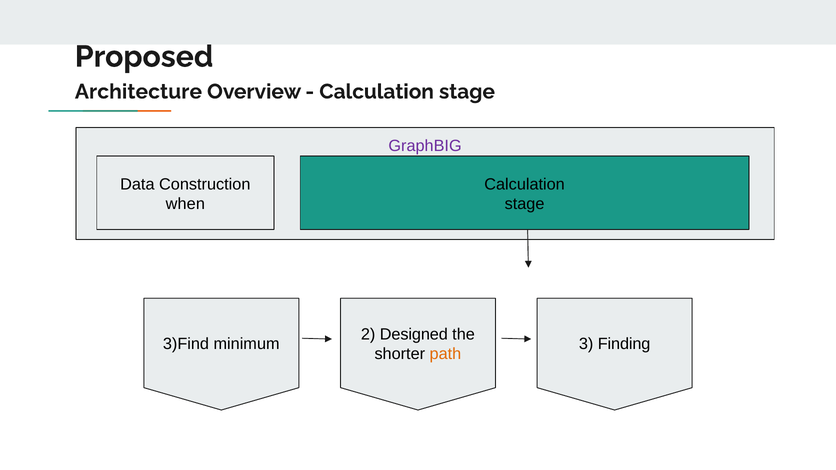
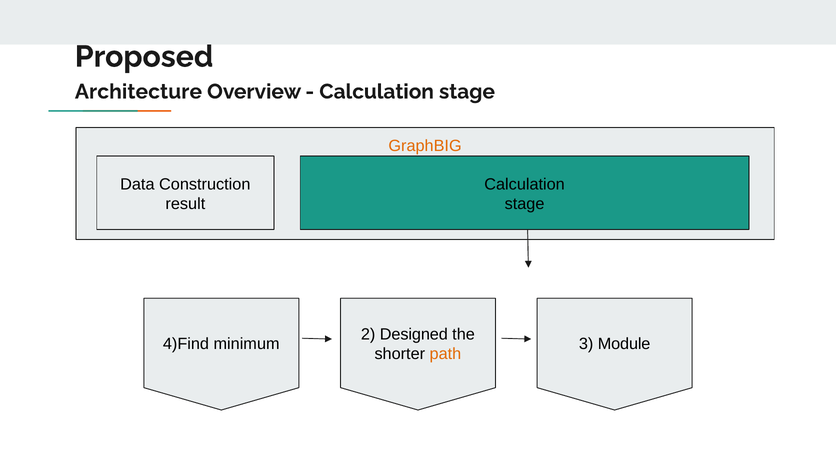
GraphBIG colour: purple -> orange
when: when -> result
3)Find: 3)Find -> 4)Find
Finding: Finding -> Module
